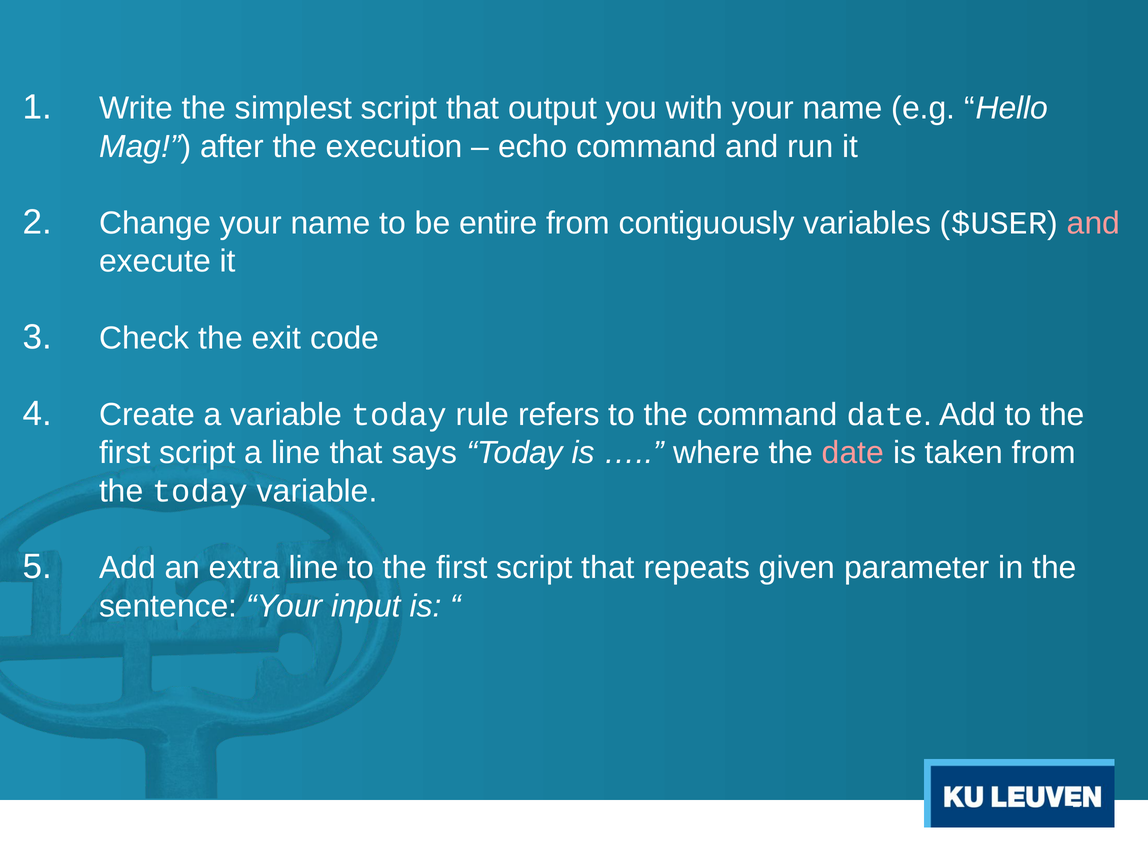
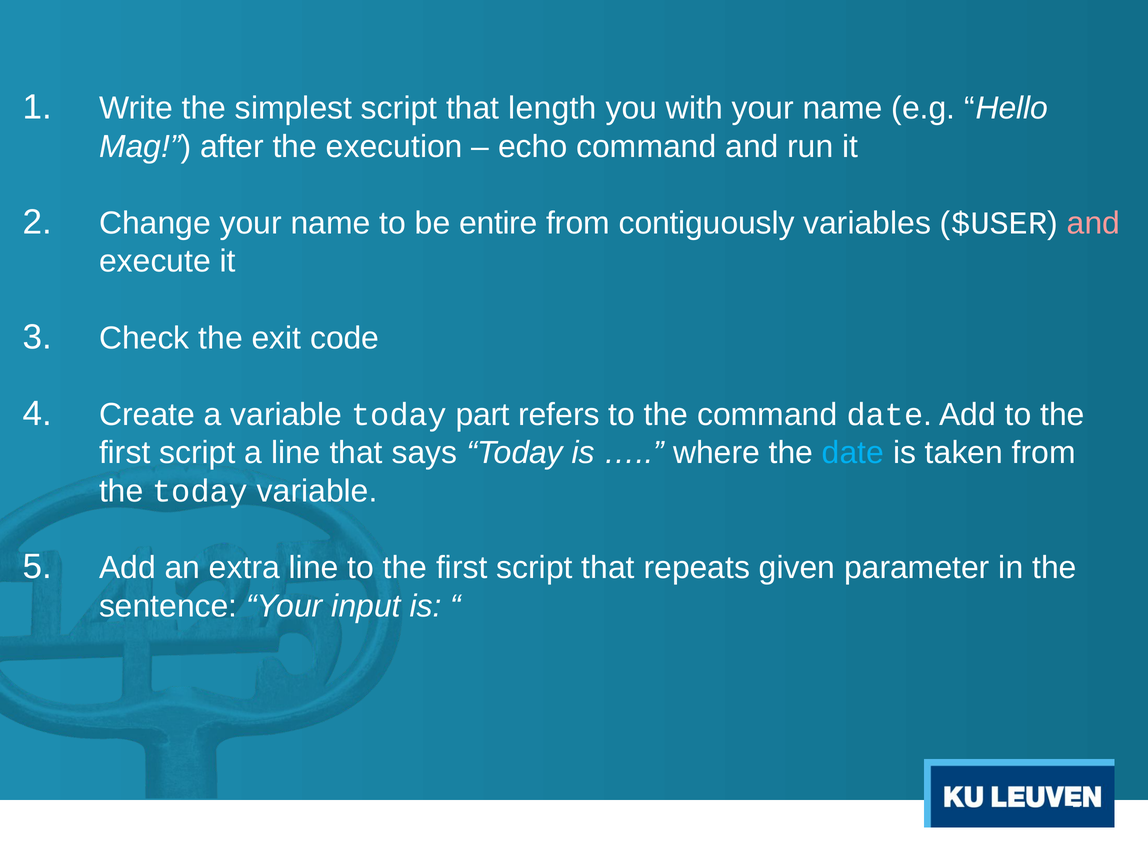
output: output -> length
rule: rule -> part
date at (853, 453) colour: pink -> light blue
